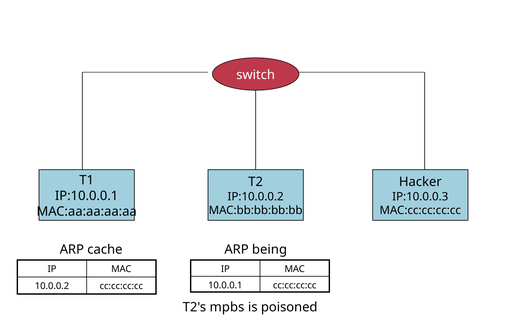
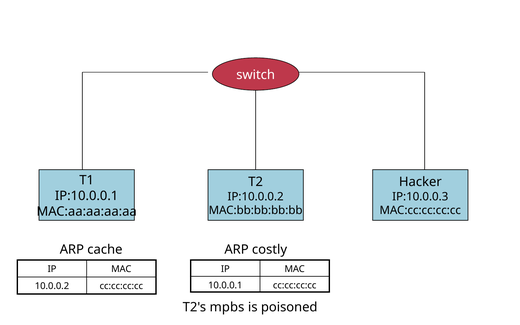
being: being -> costly
